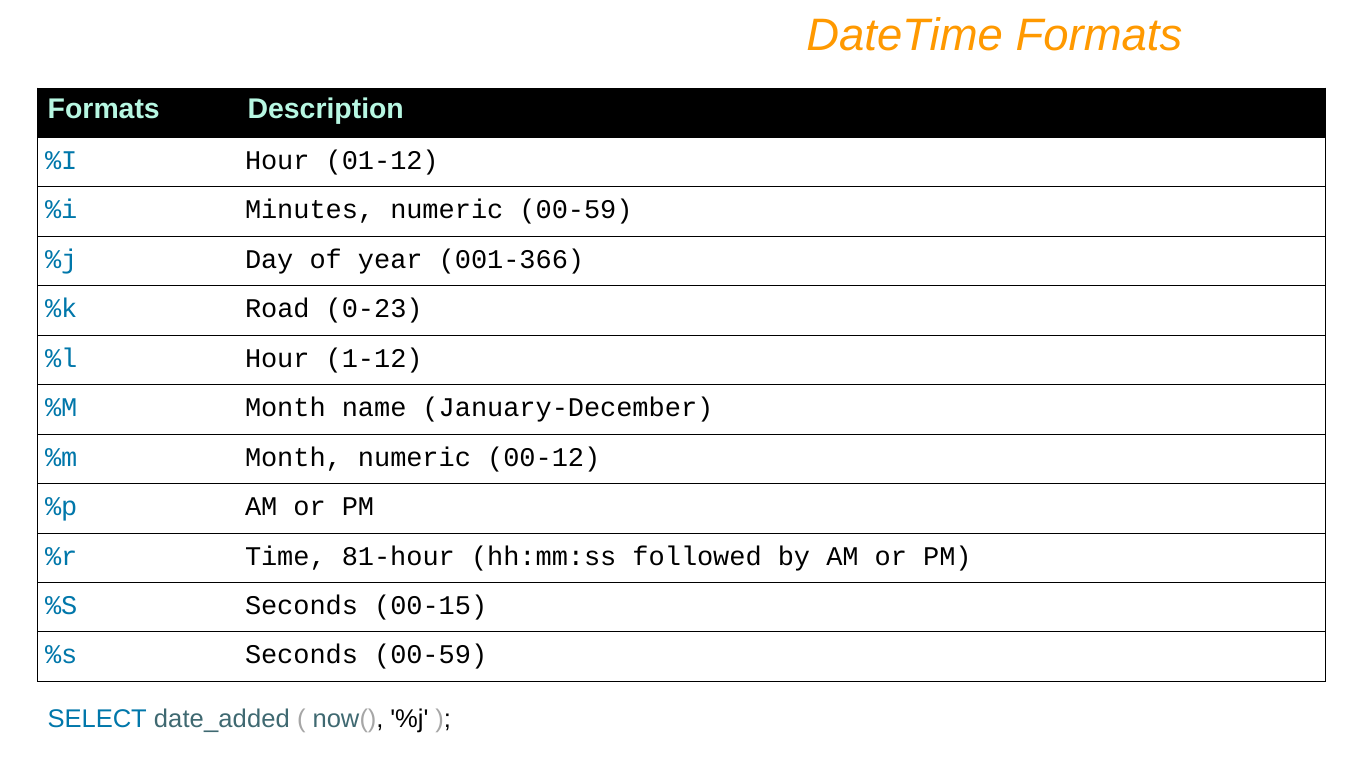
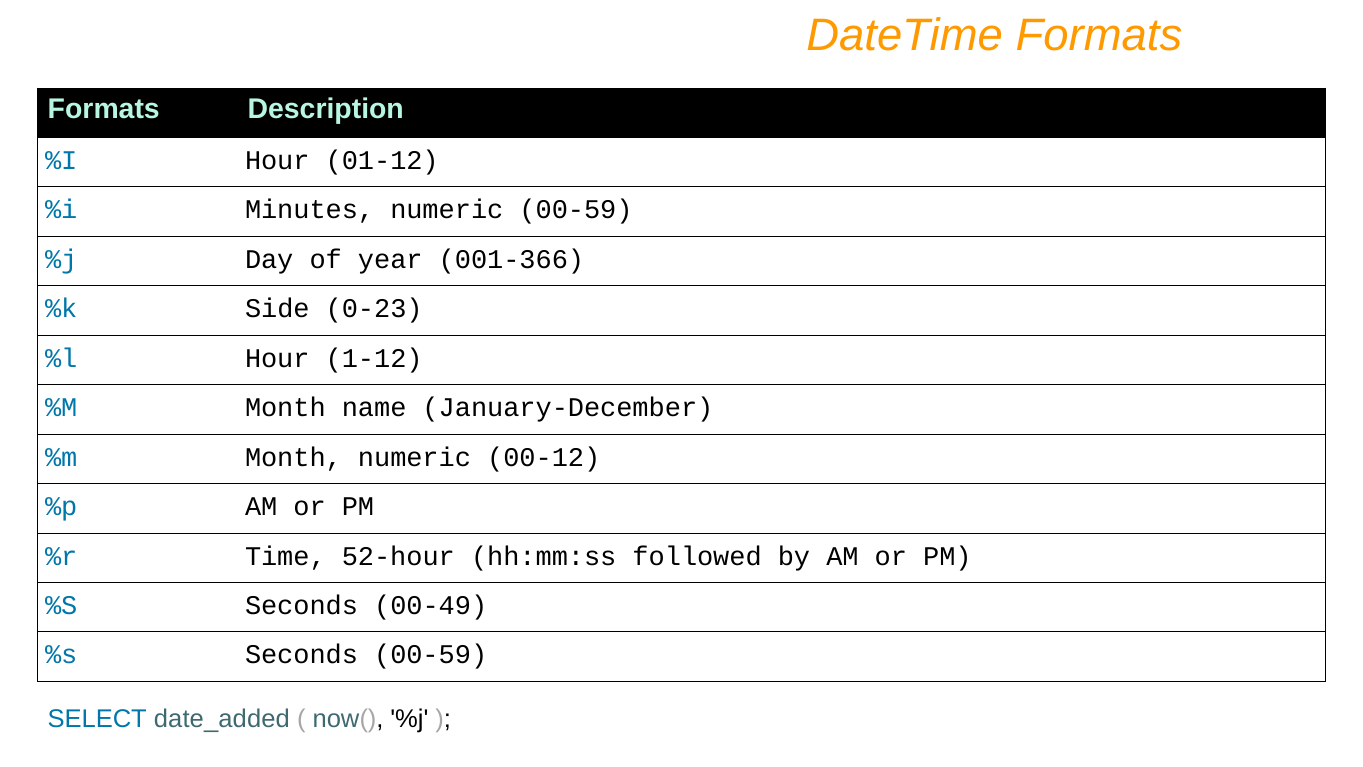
Road: Road -> Side
81-hour: 81-hour -> 52-hour
00-15: 00-15 -> 00-49
